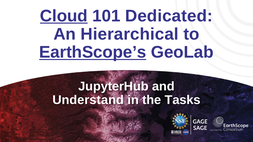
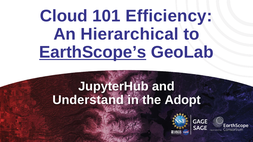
Cloud underline: present -> none
Dedicated: Dedicated -> Efficiency
Tasks: Tasks -> Adopt
